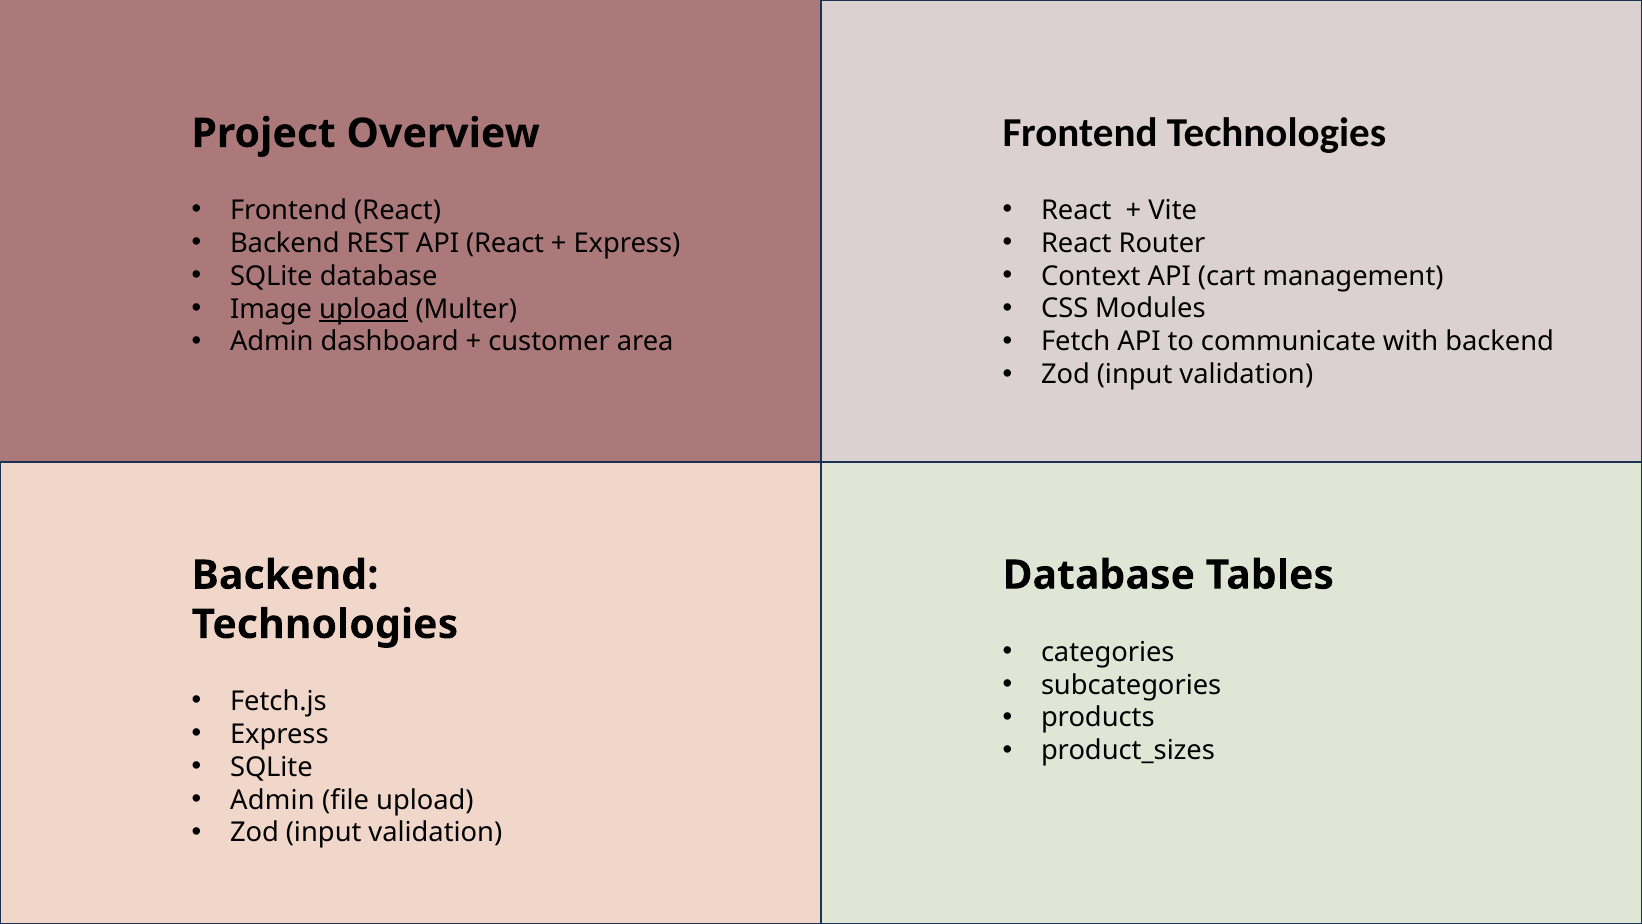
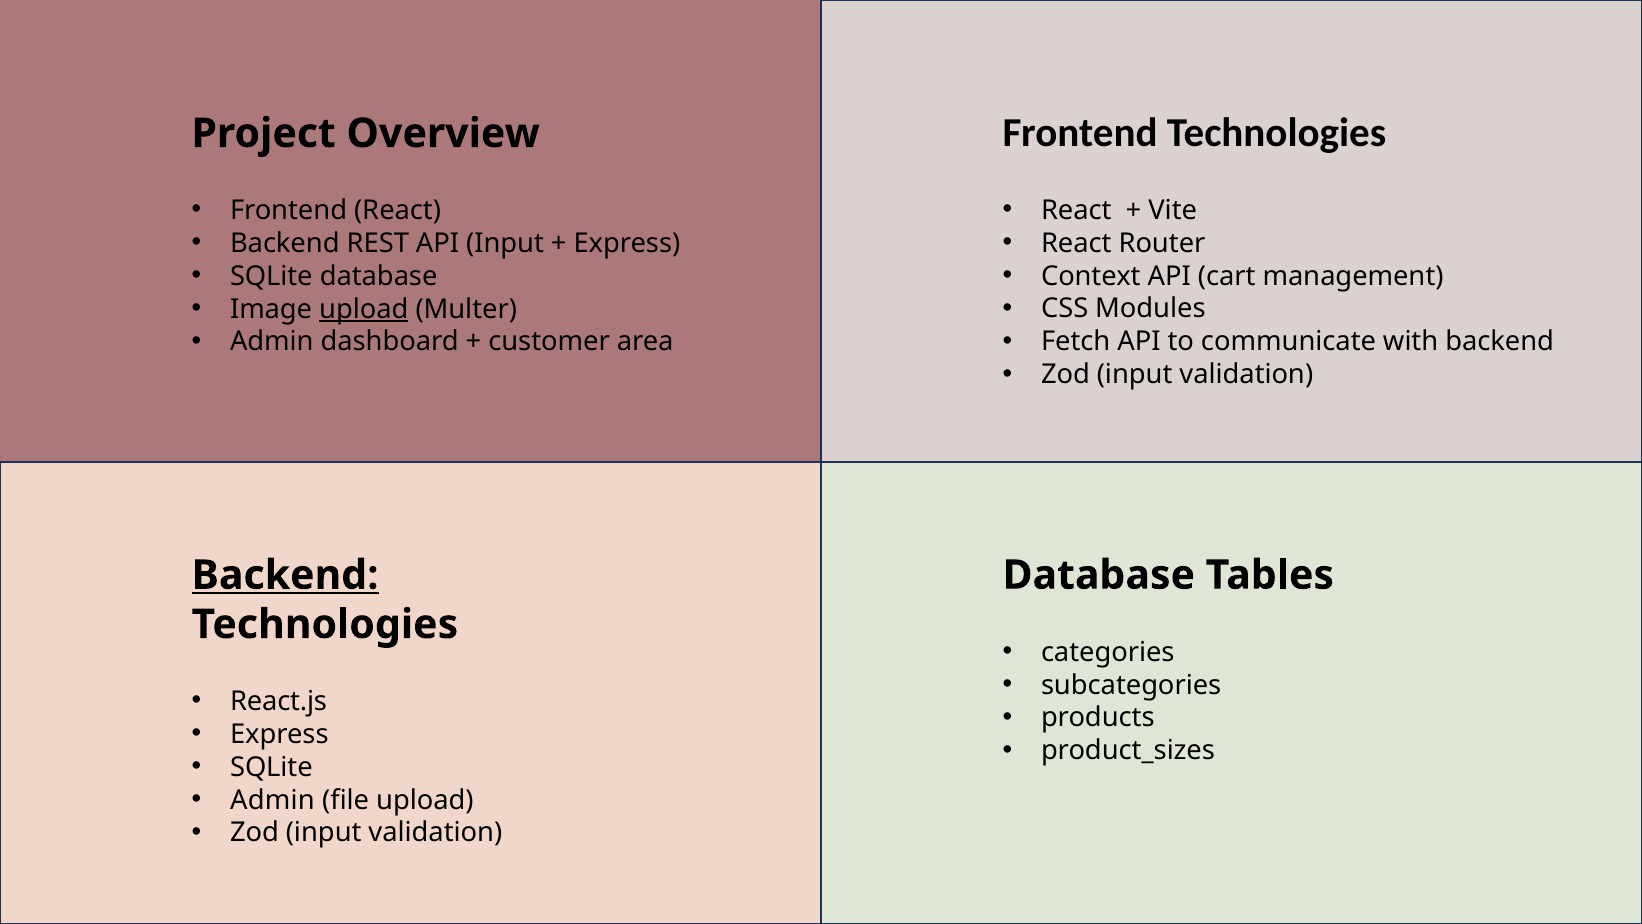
API React: React -> Input
Backend at (285, 575) underline: none -> present
Fetch.js: Fetch.js -> React.js
